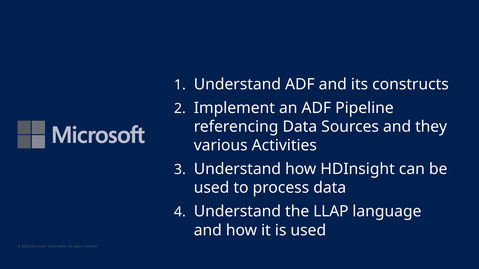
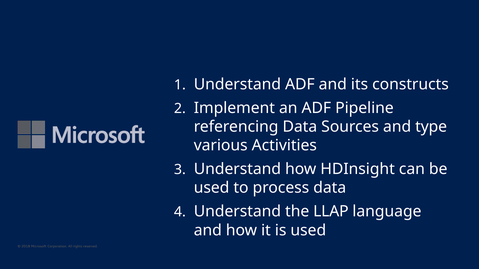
they: they -> type
